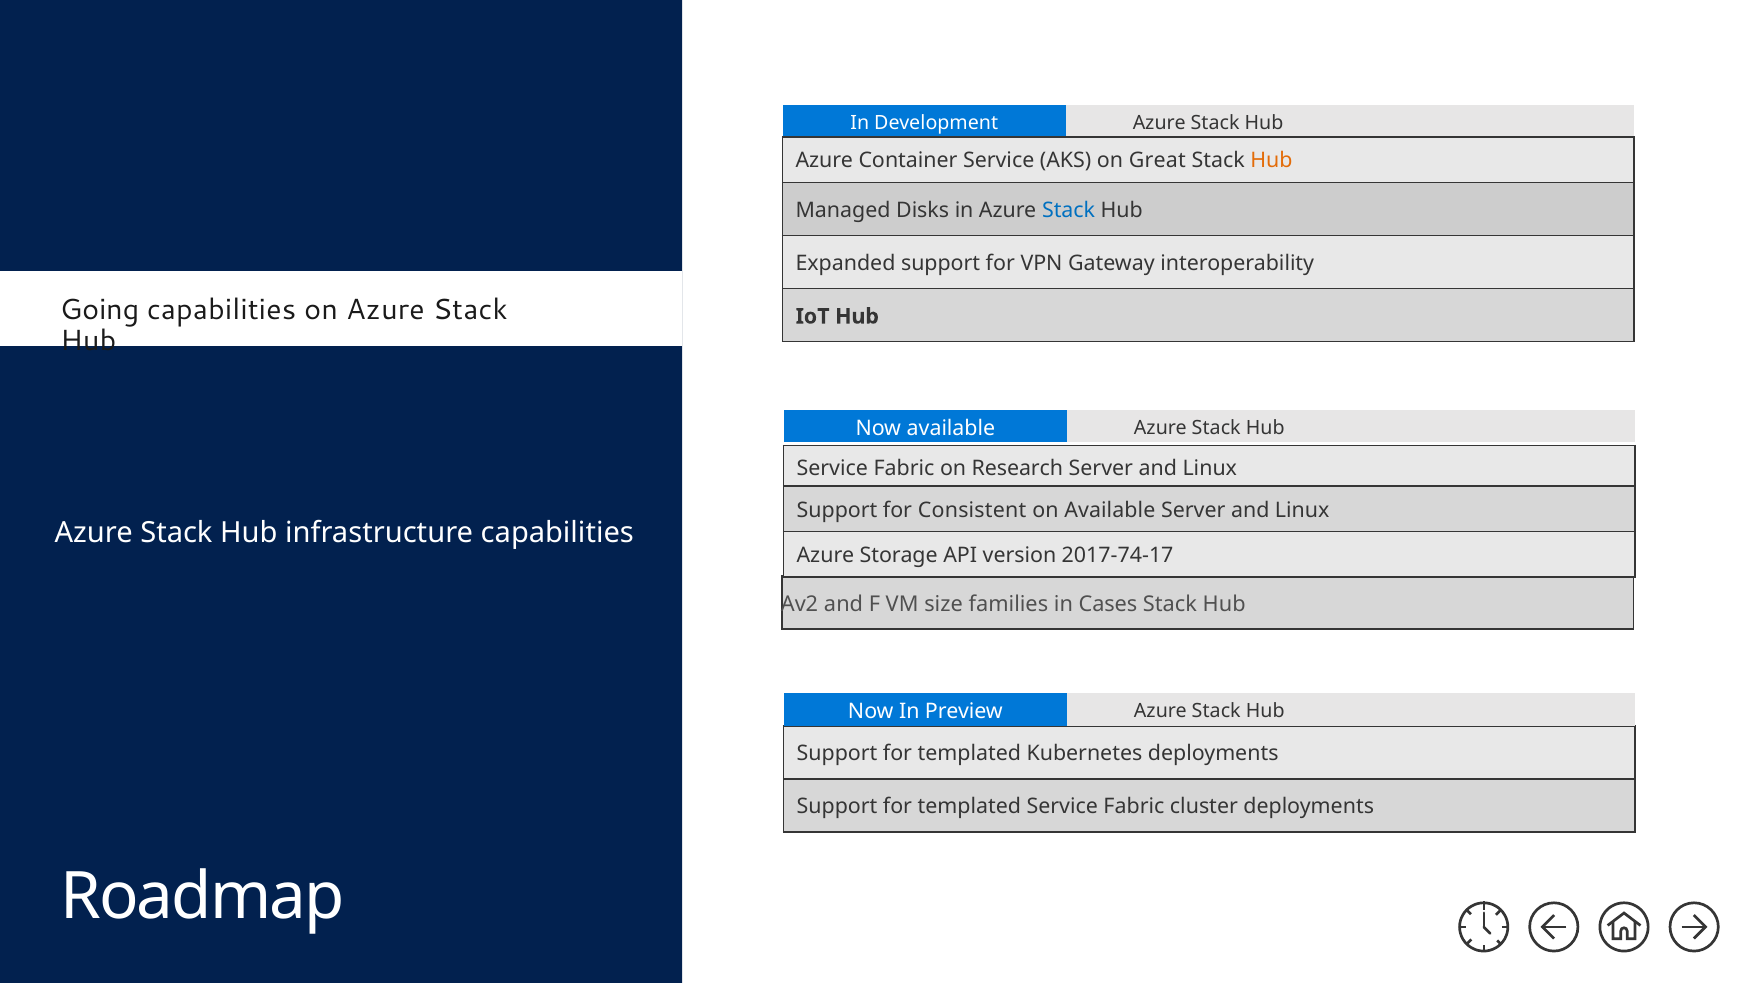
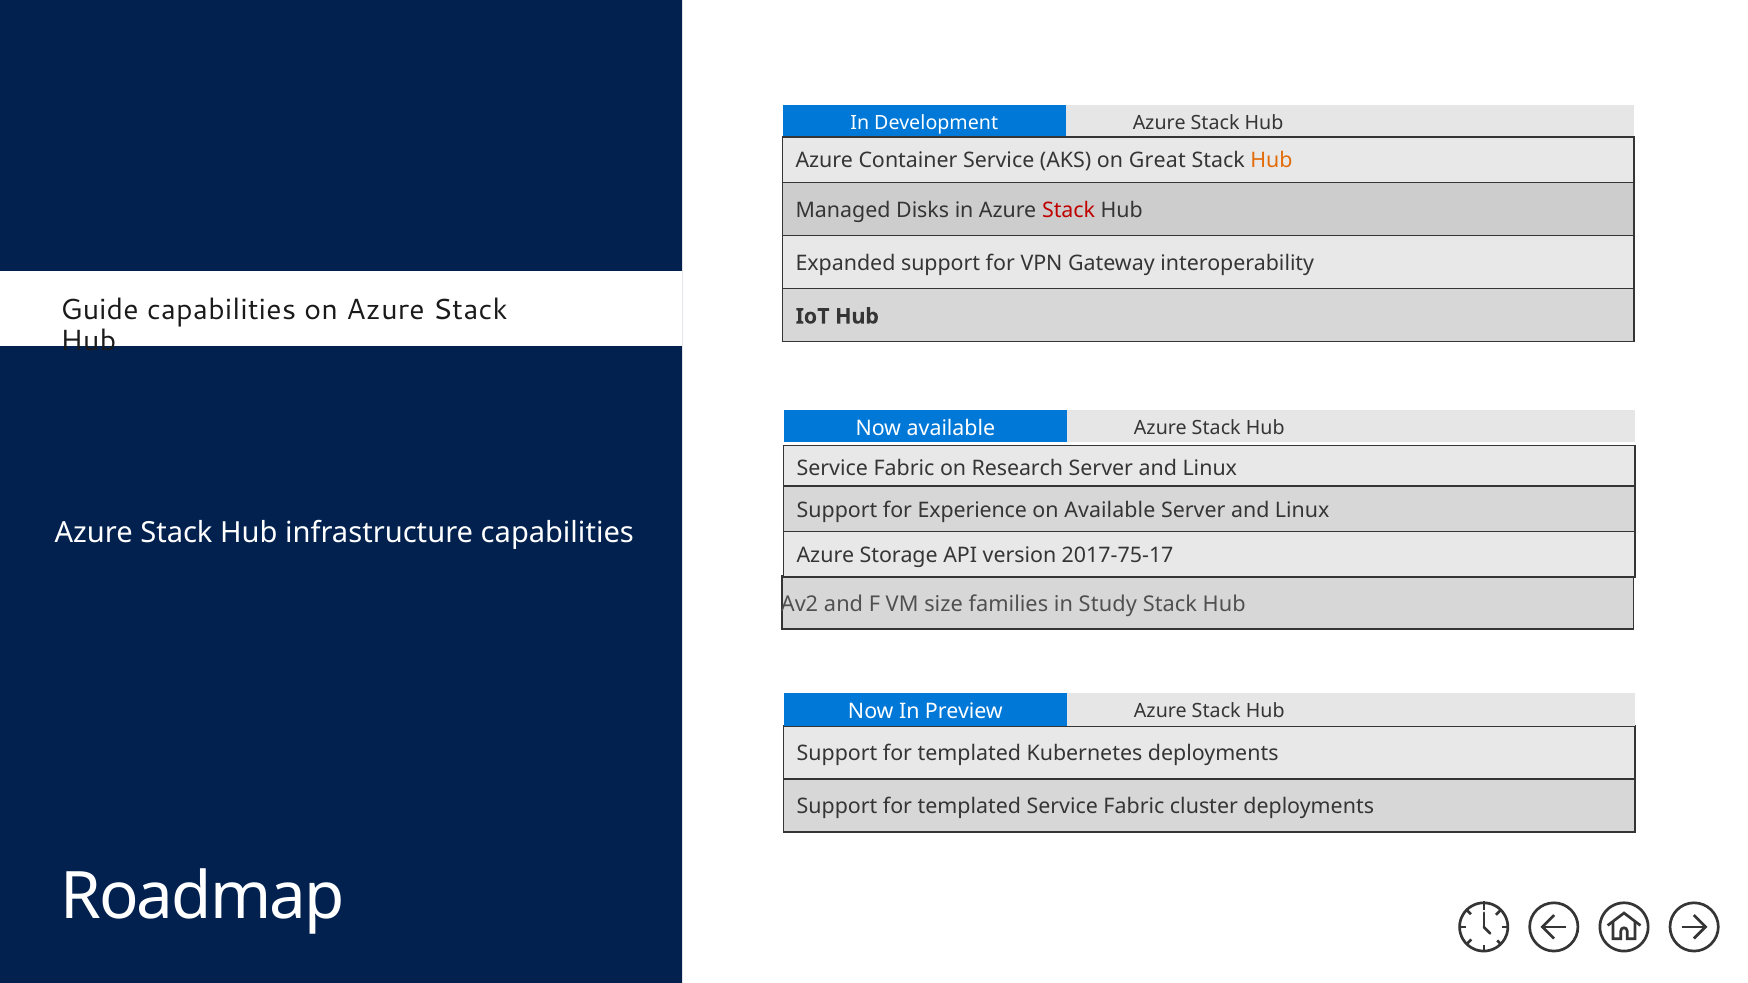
Stack at (1069, 210) colour: blue -> red
Going: Going -> Guide
Consistent: Consistent -> Experience
2017-74-17: 2017-74-17 -> 2017-75-17
Cases: Cases -> Study
